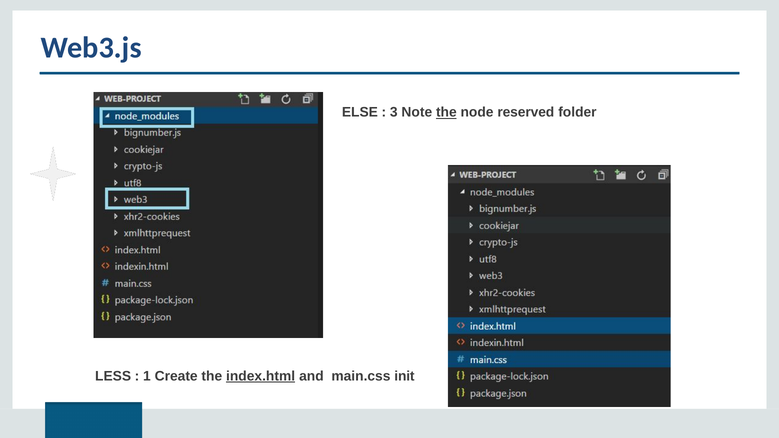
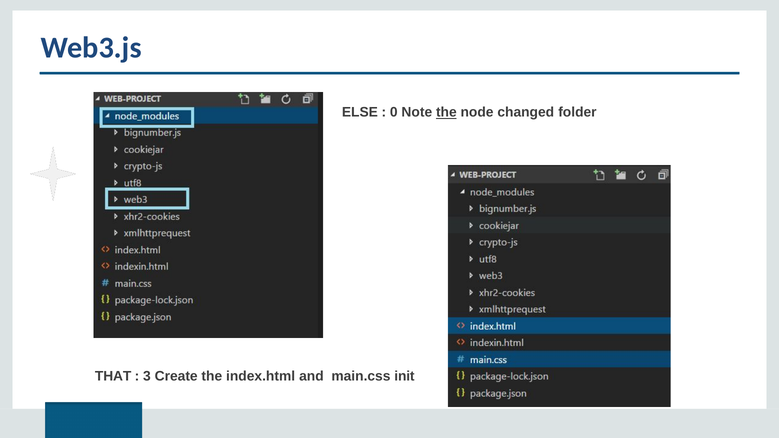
3: 3 -> 0
reserved: reserved -> changed
LESS: LESS -> THAT
1: 1 -> 3
index.html underline: present -> none
